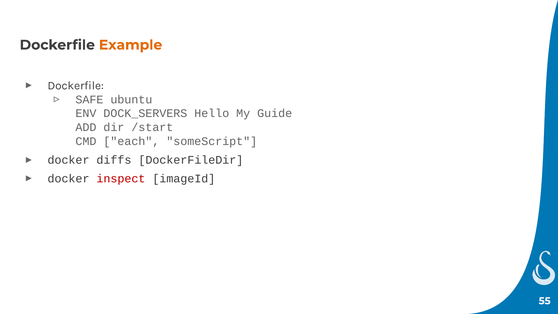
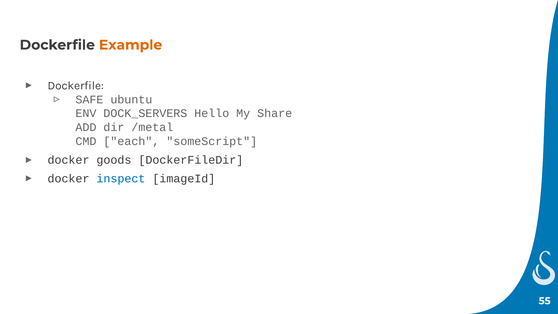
Guide: Guide -> Share
/start: /start -> /metal
diffs: diffs -> goods
inspect colour: red -> blue
